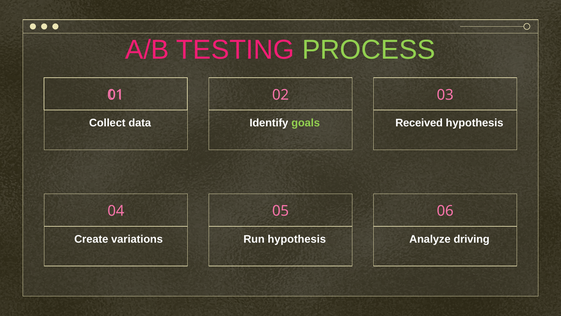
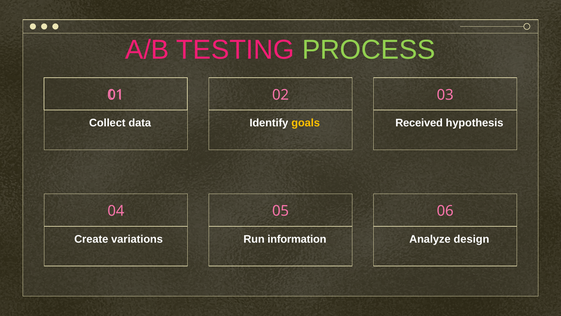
goals colour: light green -> yellow
Run hypothesis: hypothesis -> information
driving: driving -> design
